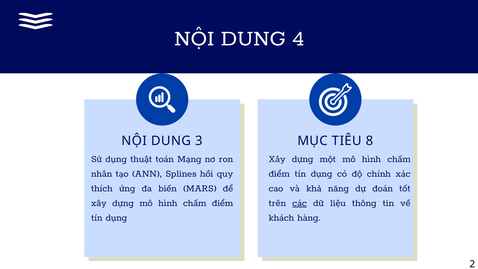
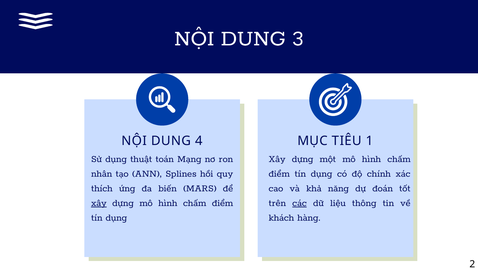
4: 4 -> 3
3: 3 -> 4
8: 8 -> 1
xây at (99, 203) underline: none -> present
